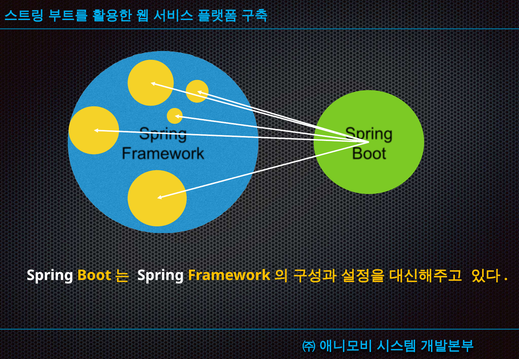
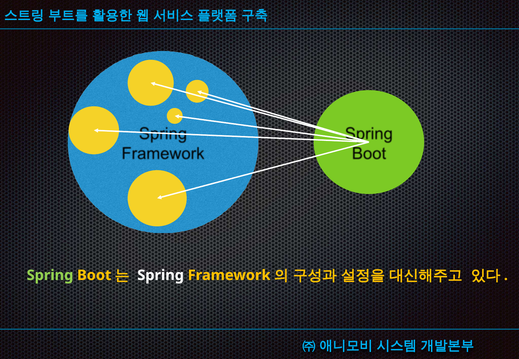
Spring at (50, 275) colour: white -> light green
